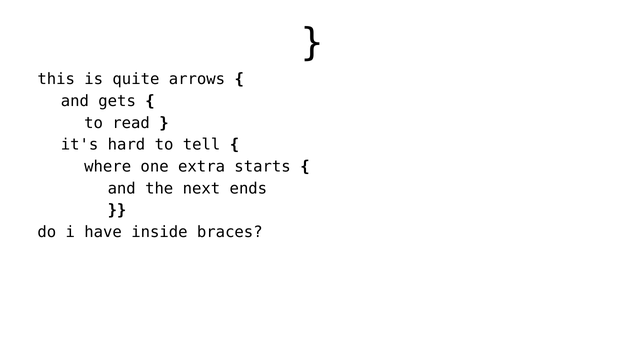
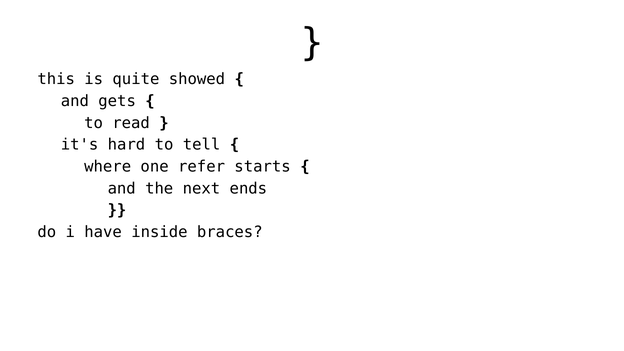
arrows: arrows -> showed
extra: extra -> refer
